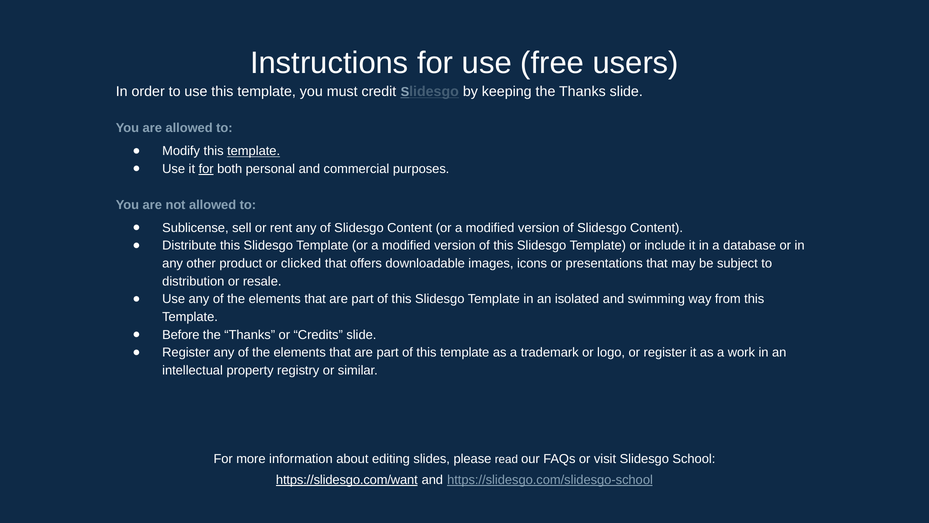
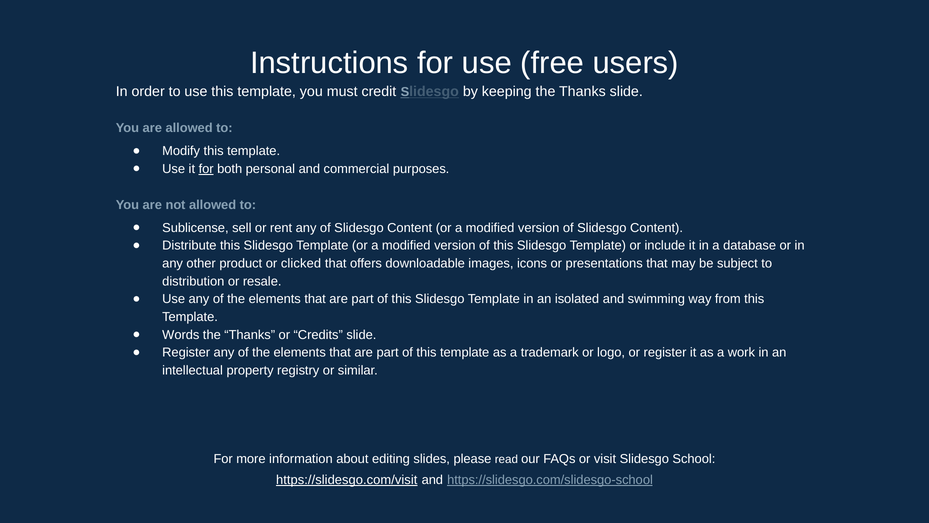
template at (254, 151) underline: present -> none
Before: Before -> Words
https://slidesgo.com/want: https://slidesgo.com/want -> https://slidesgo.com/visit
